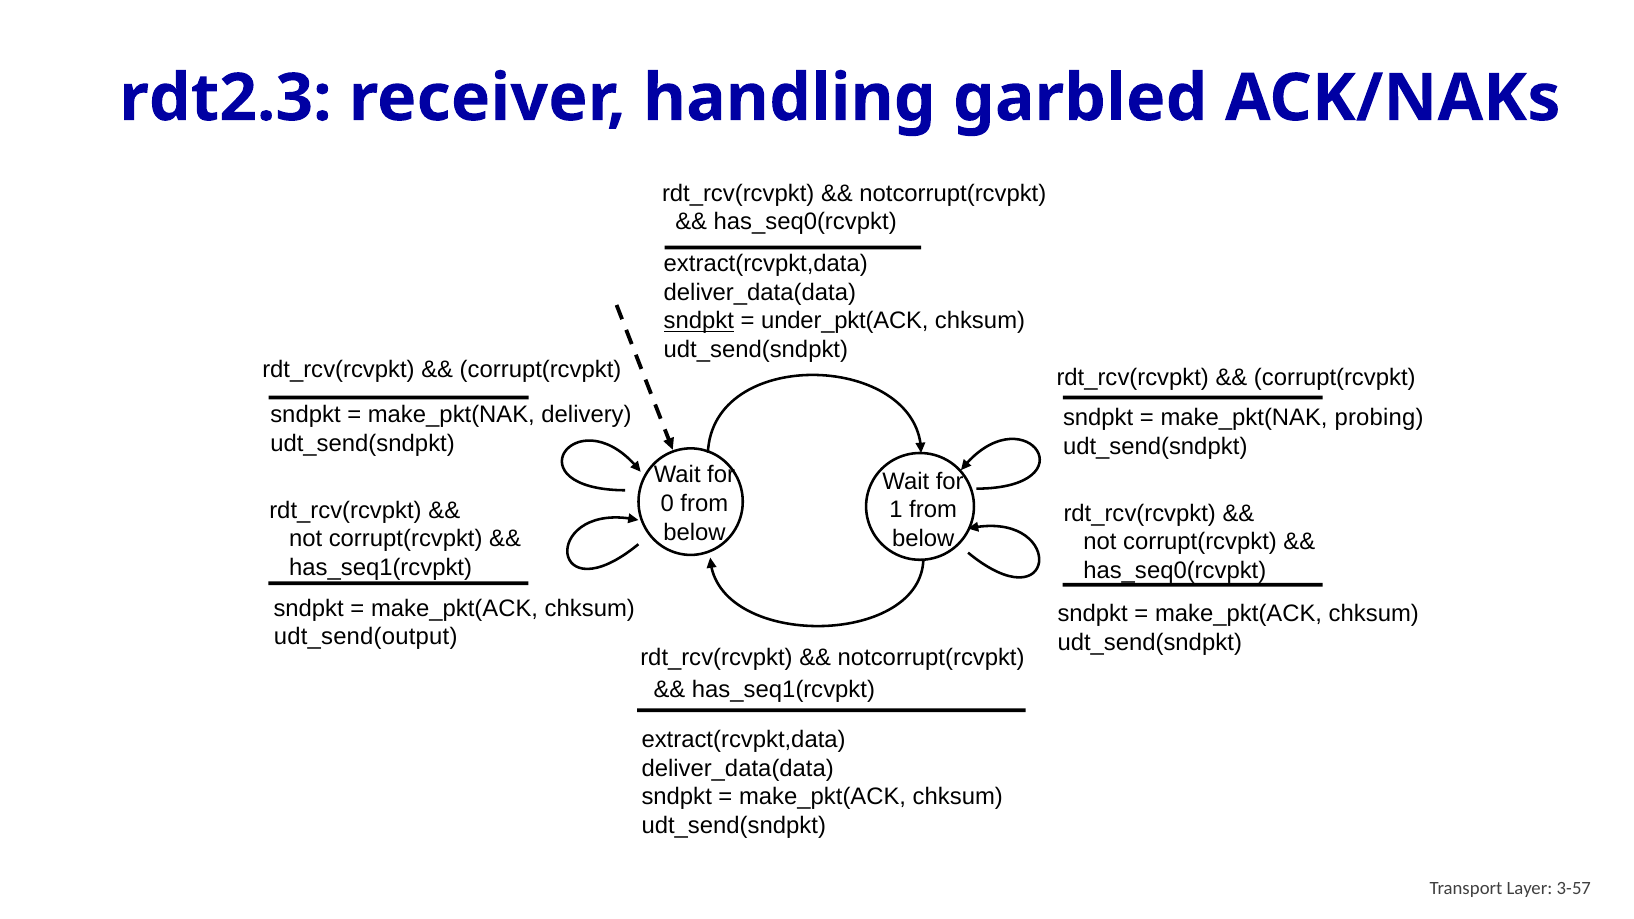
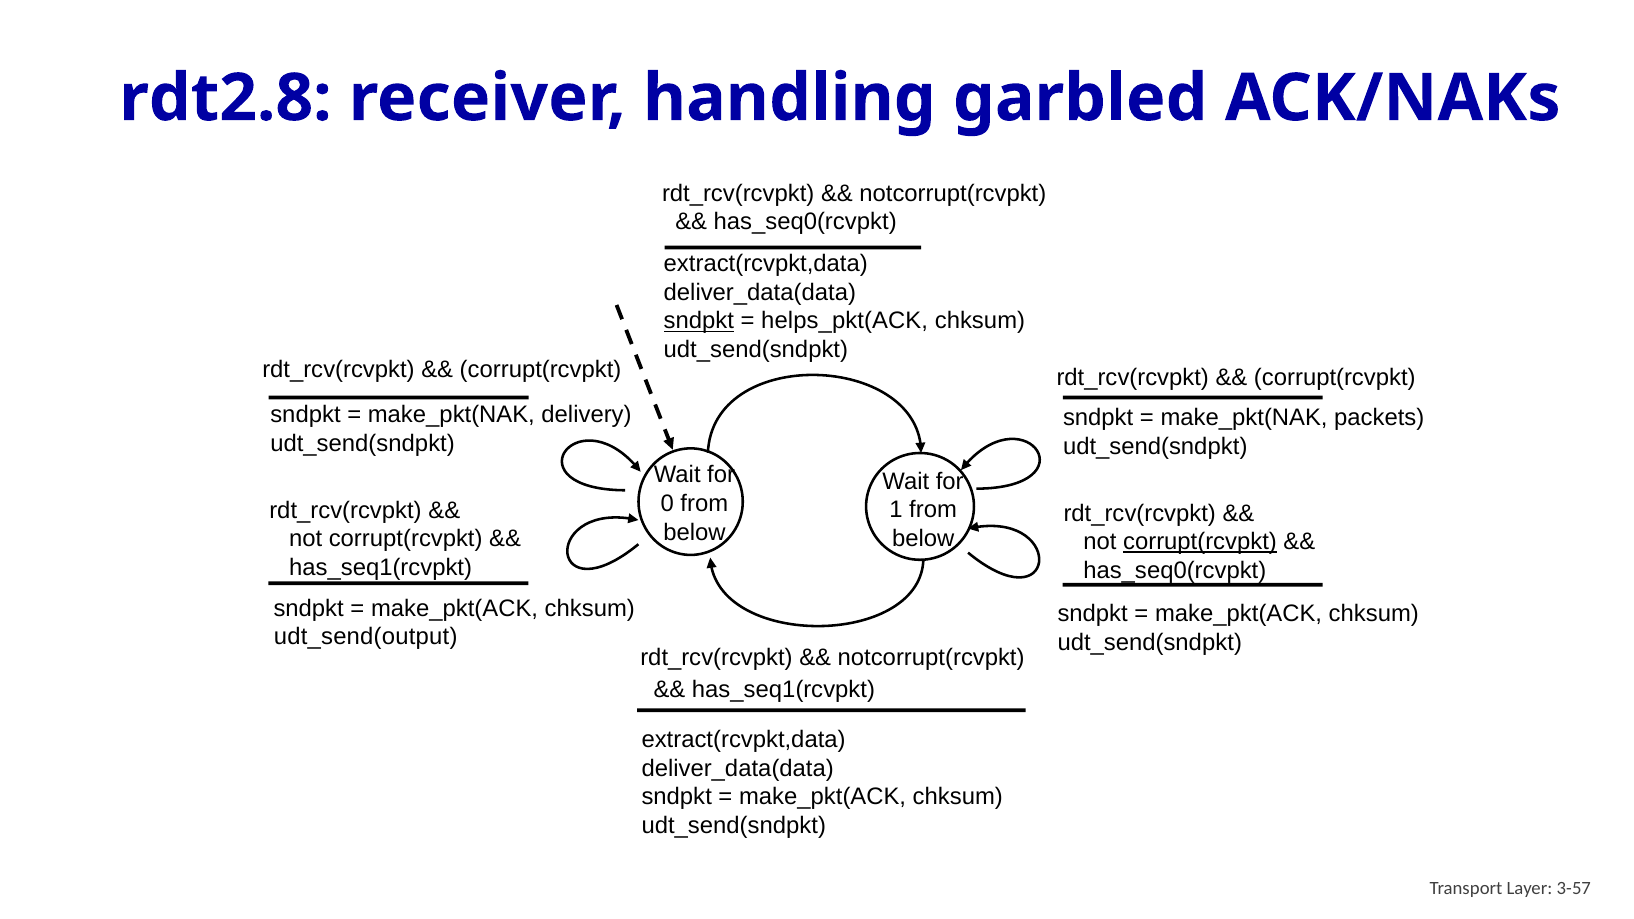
rdt2.3: rdt2.3 -> rdt2.8
under_pkt(ACK: under_pkt(ACK -> helps_pkt(ACK
probing: probing -> packets
corrupt(rcvpkt at (1200, 542) underline: none -> present
